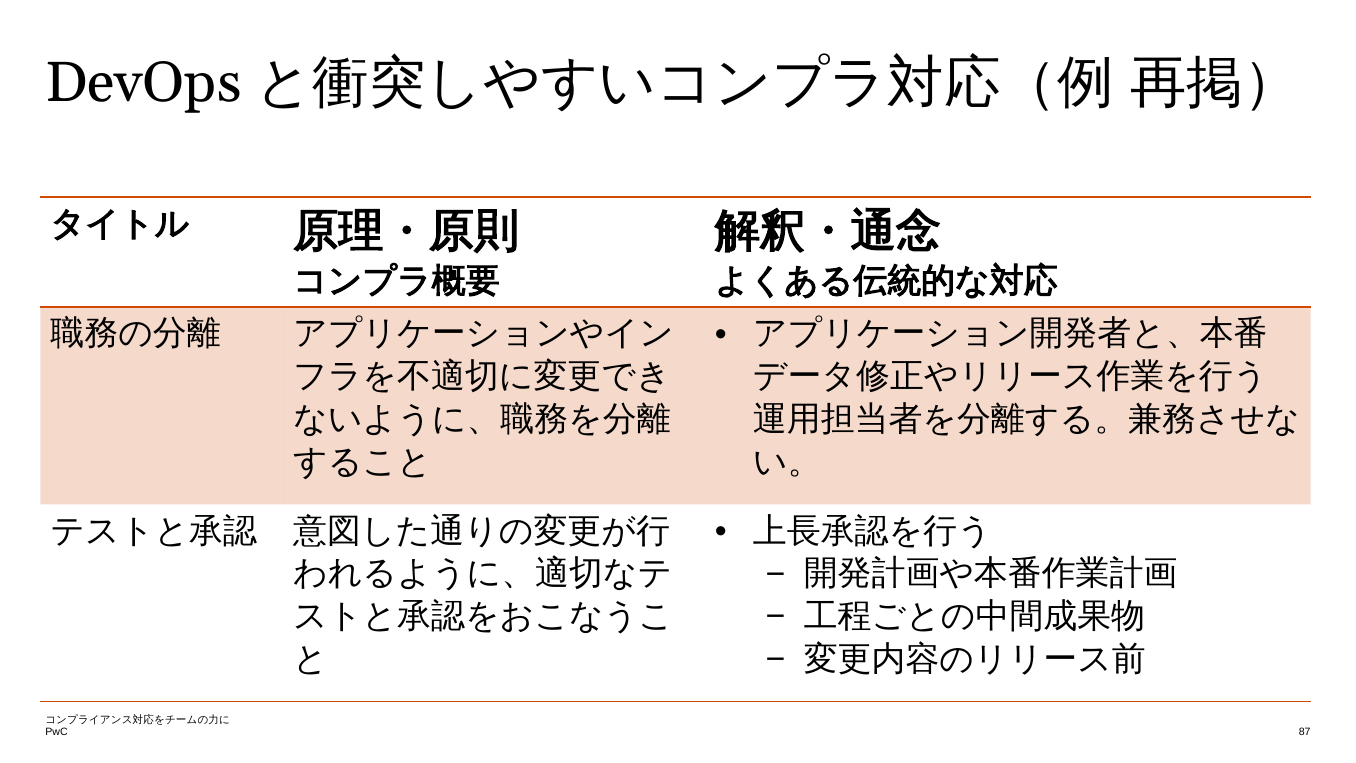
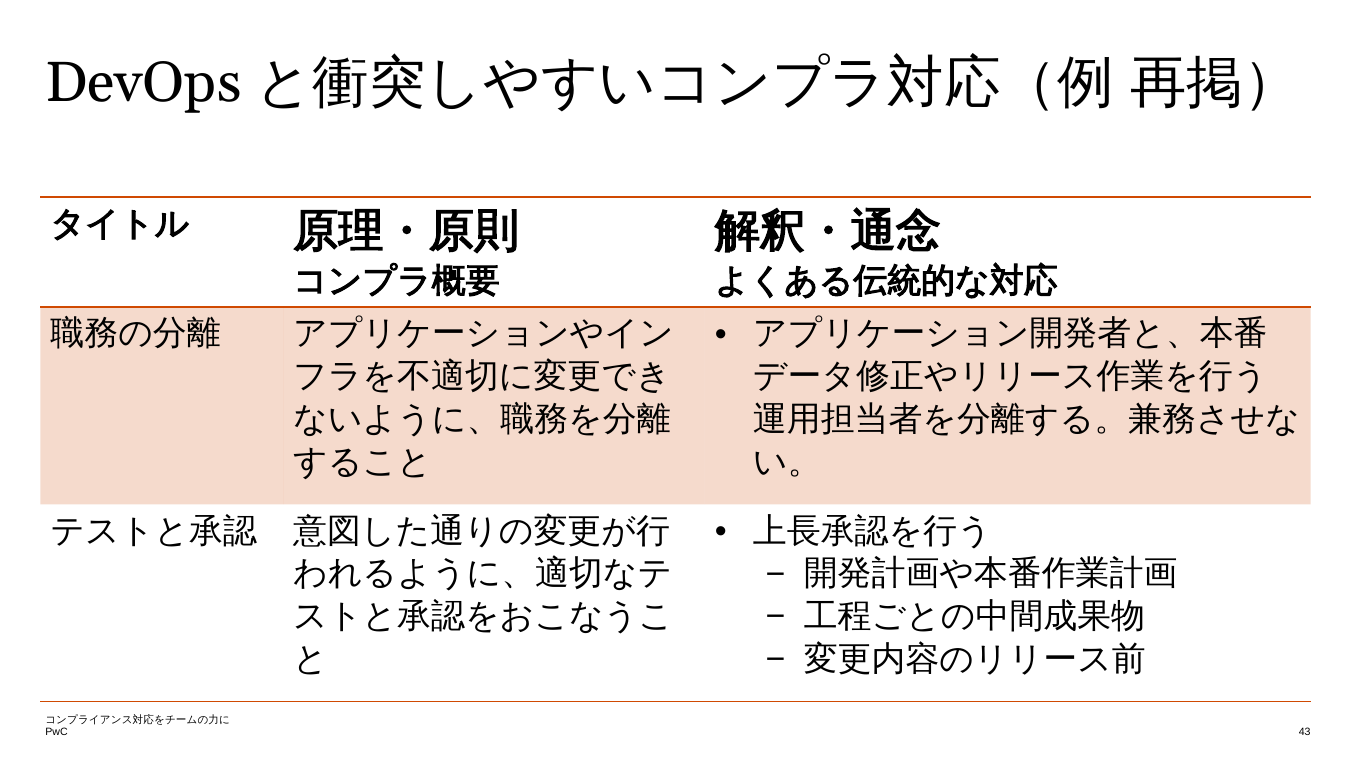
87: 87 -> 43
